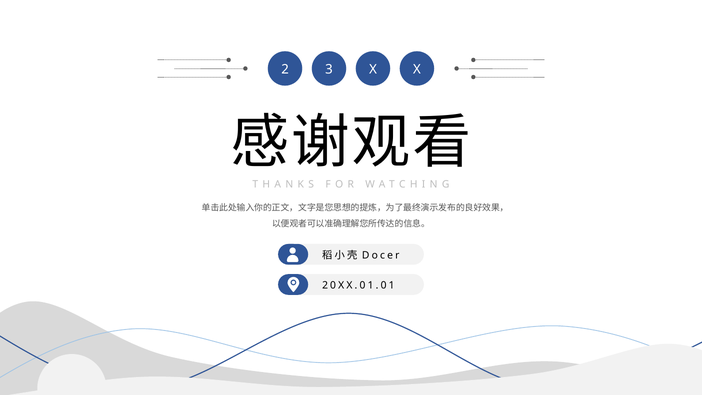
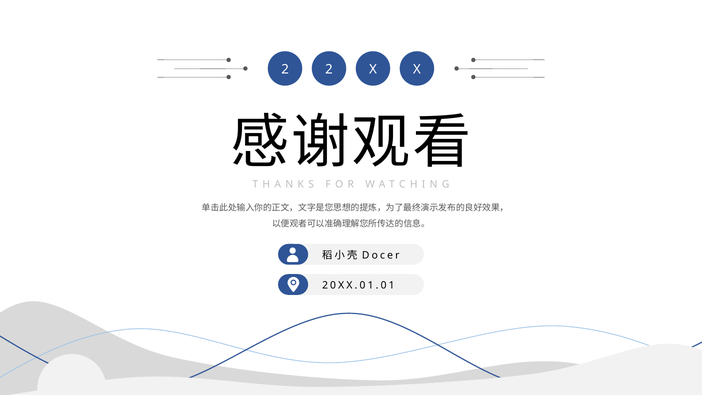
2 3: 3 -> 2
